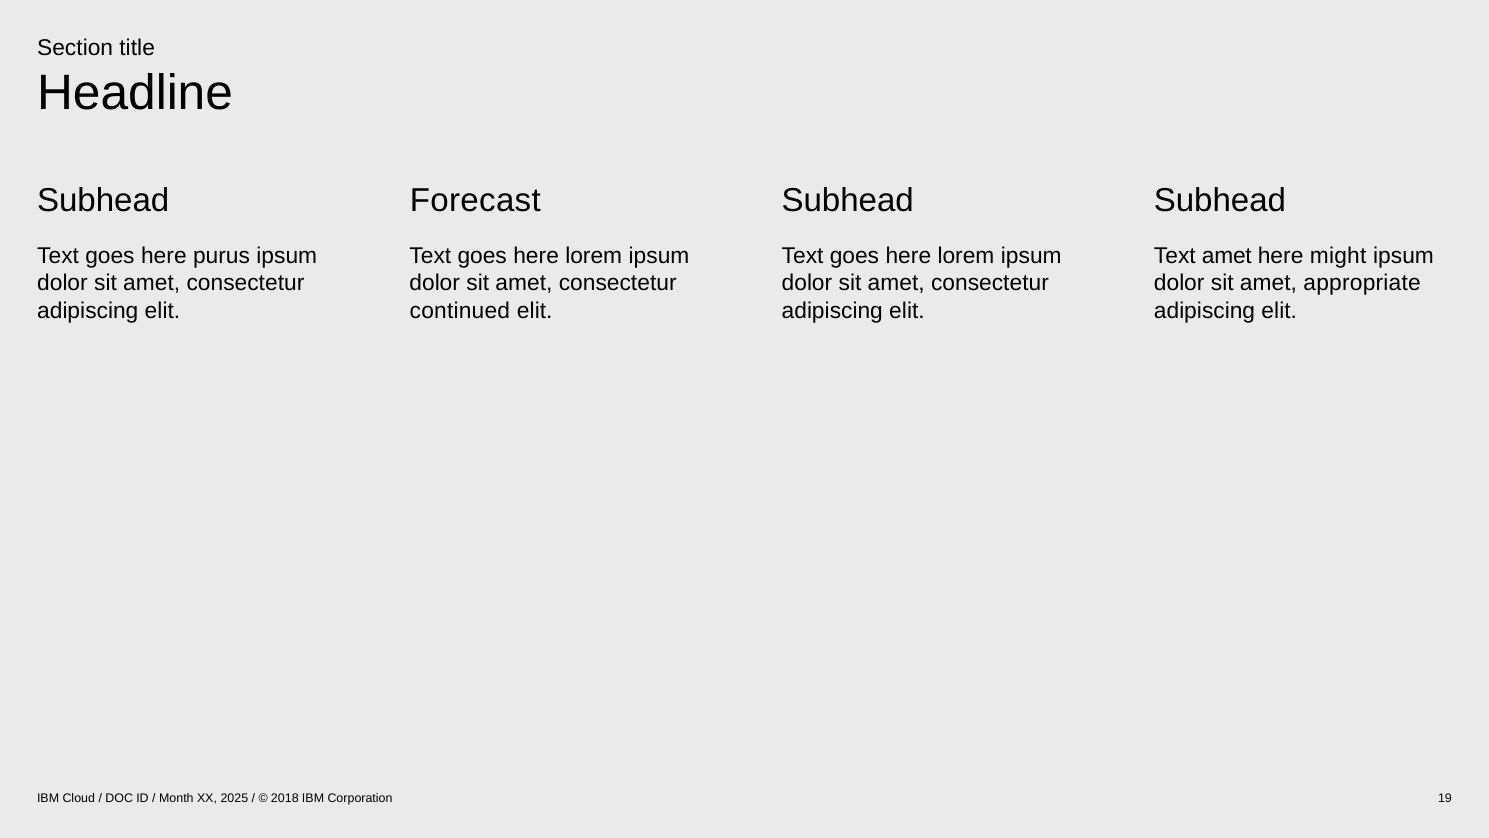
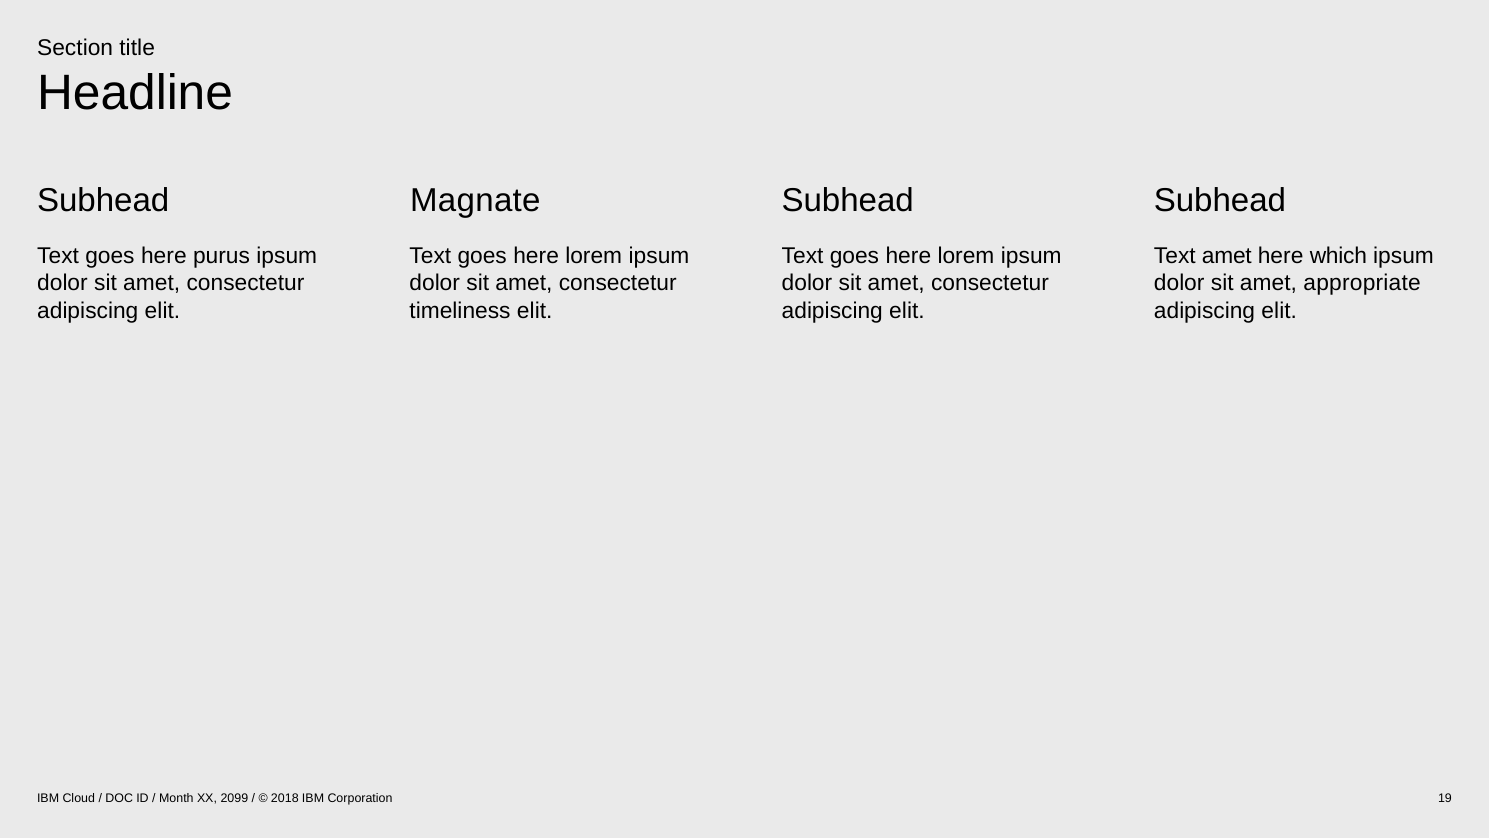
Forecast: Forecast -> Magnate
might: might -> which
continued: continued -> timeliness
2025: 2025 -> 2099
